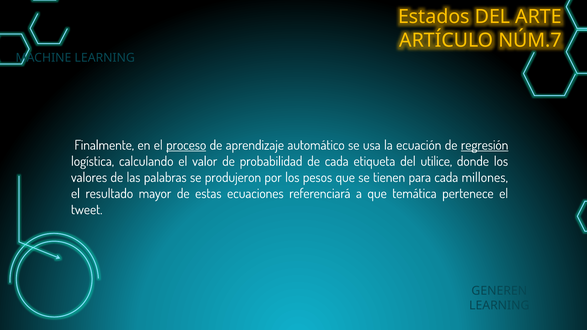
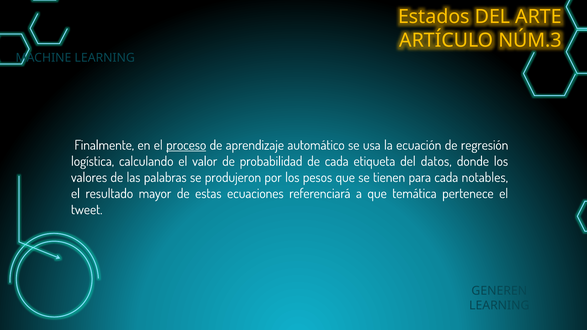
NÚM.7: NÚM.7 -> NÚM.3
regresión underline: present -> none
utilice: utilice -> datos
millones: millones -> notables
